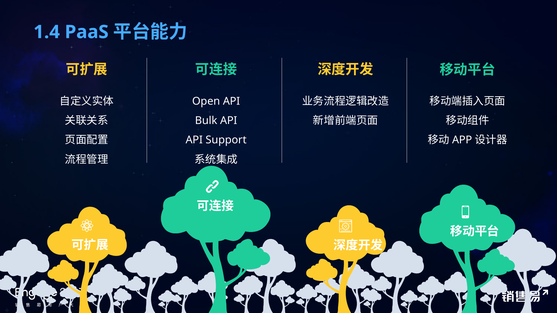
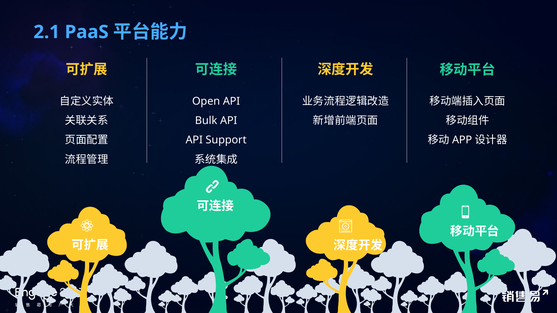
1.4: 1.4 -> 2.1
